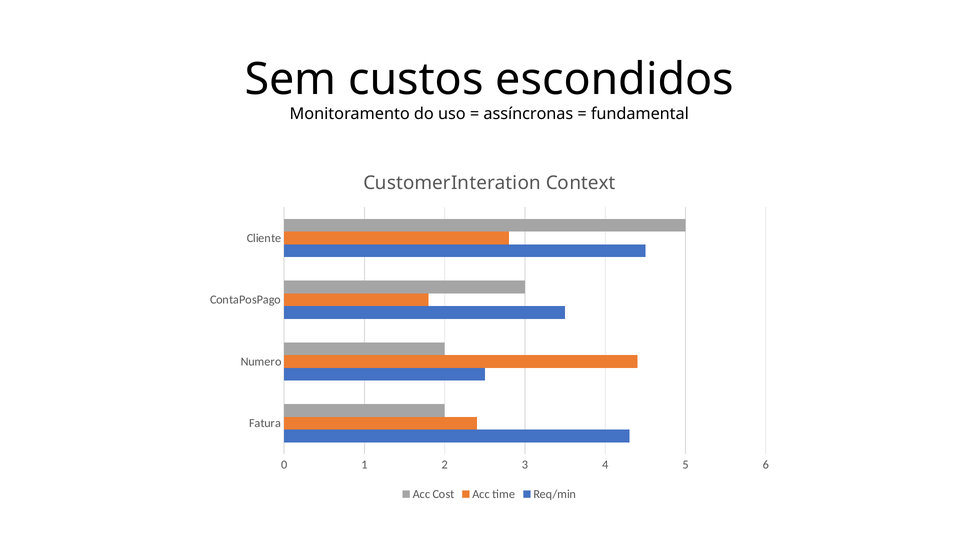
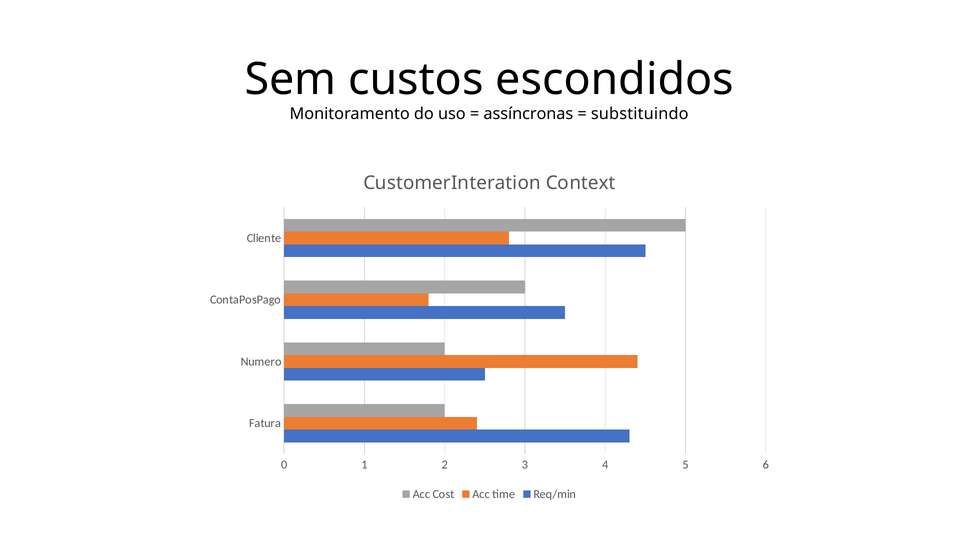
fundamental: fundamental -> substituindo
